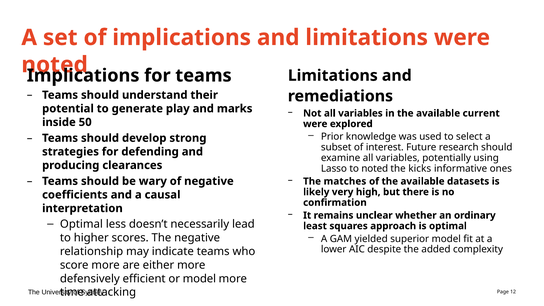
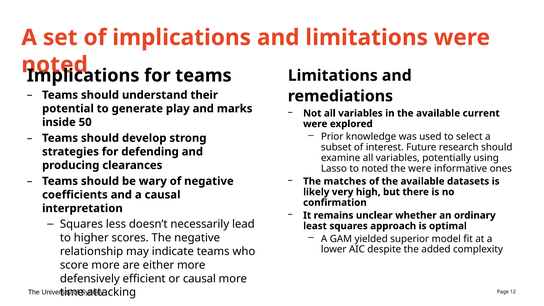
the kicks: kicks -> were
Optimal at (81, 224): Optimal -> Squares
or model: model -> causal
